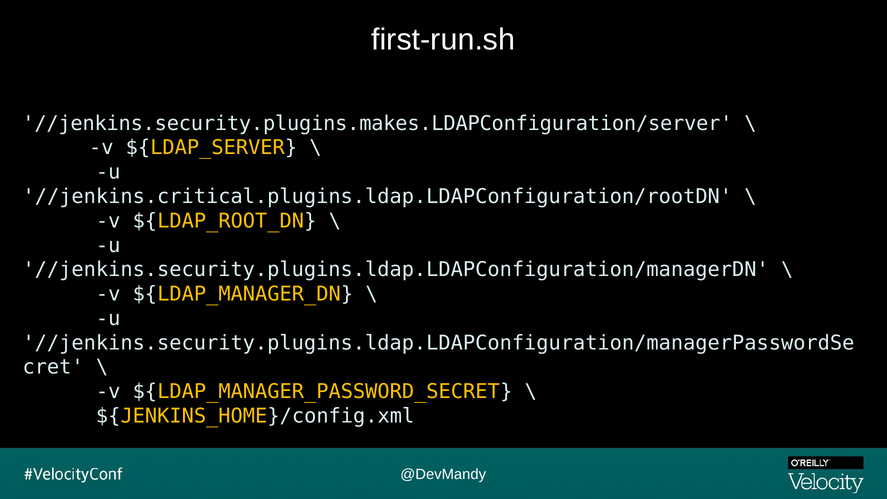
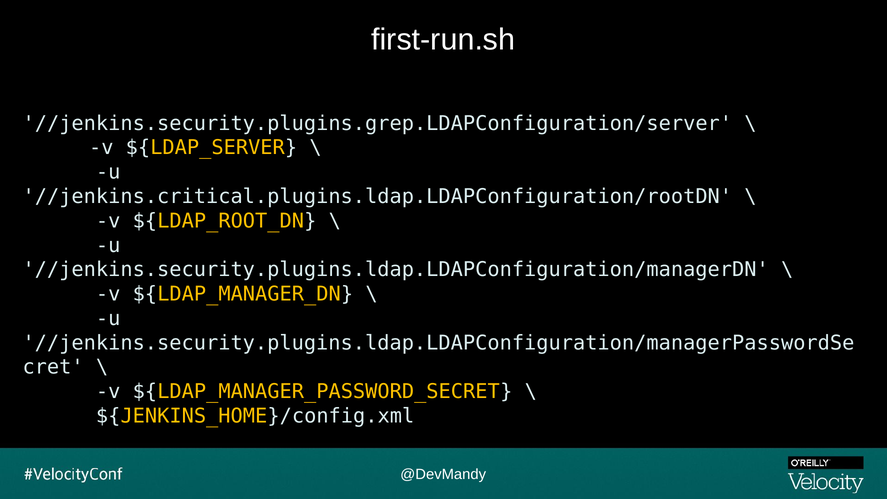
//jenkins.security.plugins.makes.LDAPConfiguration/server: //jenkins.security.plugins.makes.LDAPConfiguration/server -> //jenkins.security.plugins.grep.LDAPConfiguration/server
